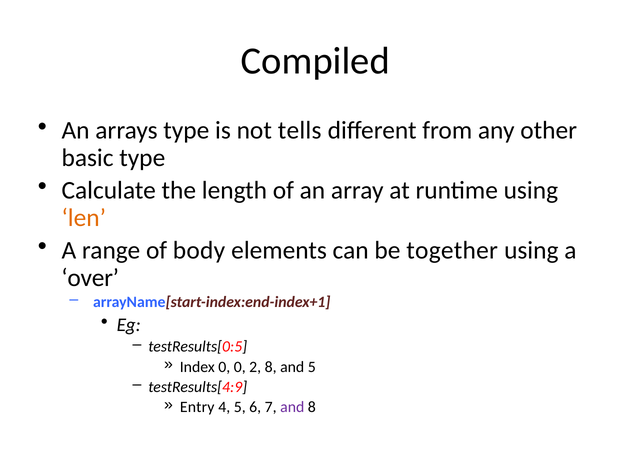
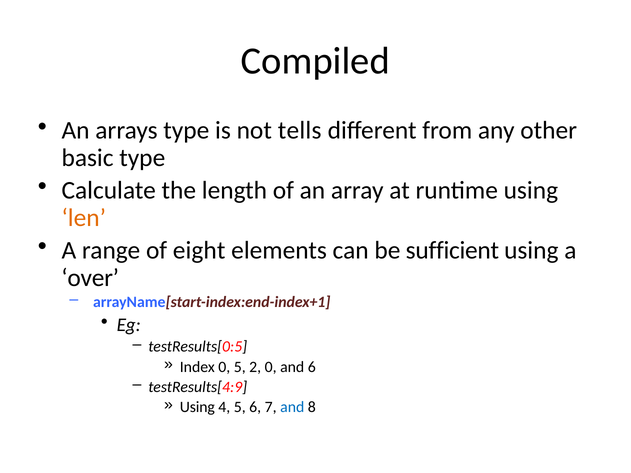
body: body -> eight
together: together -> sufficient
0 0: 0 -> 5
2 8: 8 -> 0
and 5: 5 -> 6
Entry at (197, 407): Entry -> Using
and at (292, 407) colour: purple -> blue
